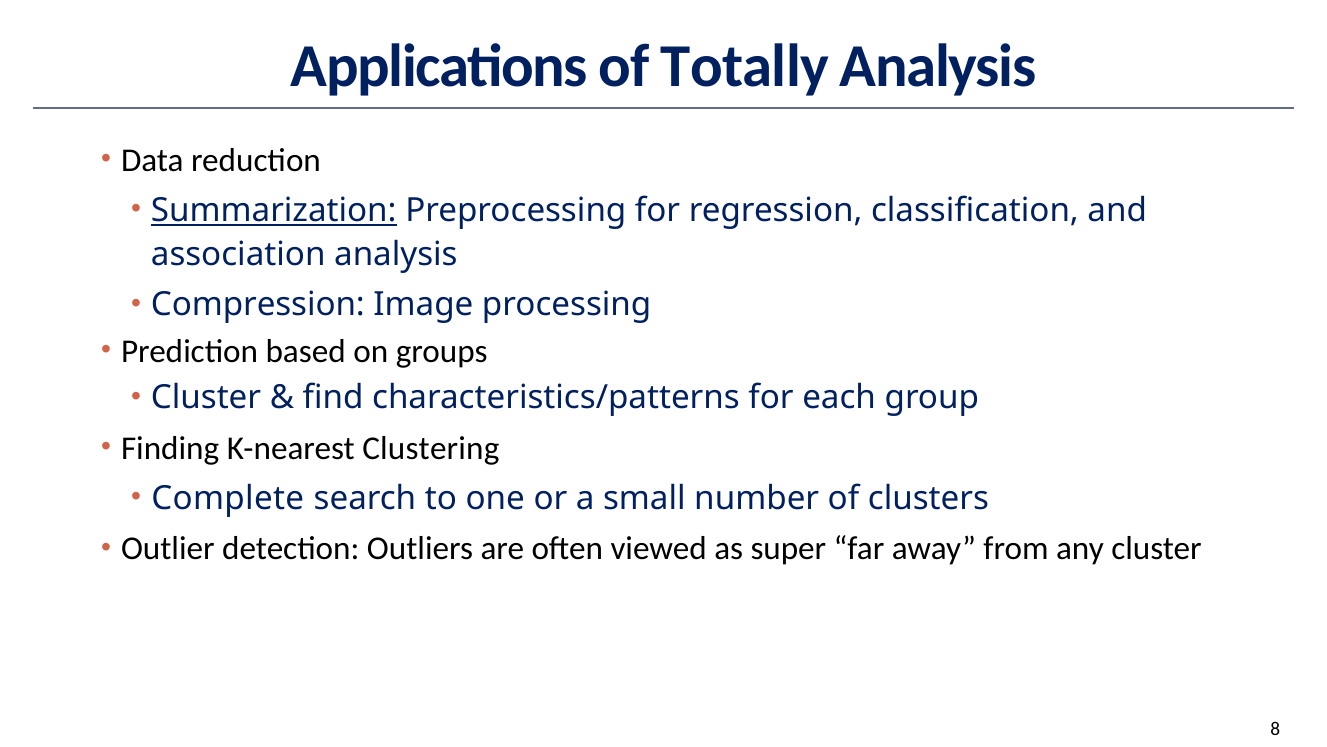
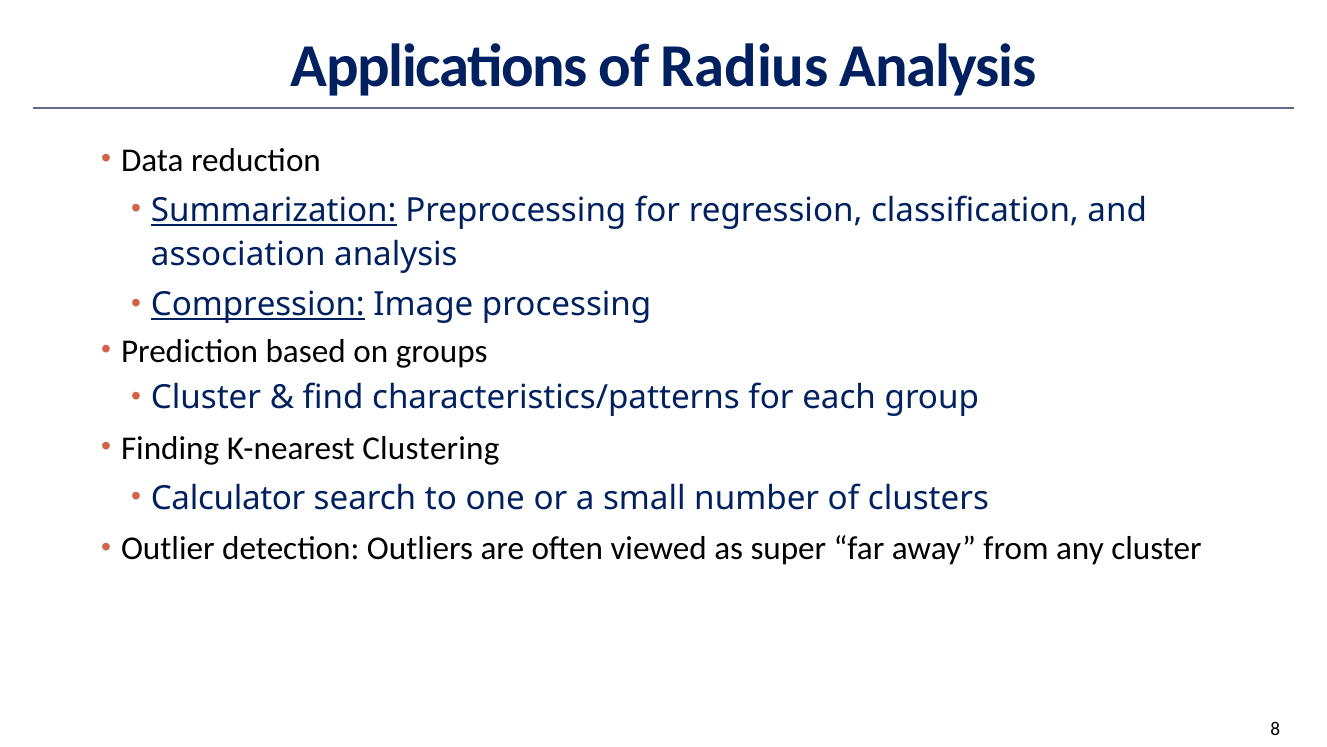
Totally: Totally -> Radius
Compression underline: none -> present
Complete: Complete -> Calculator
